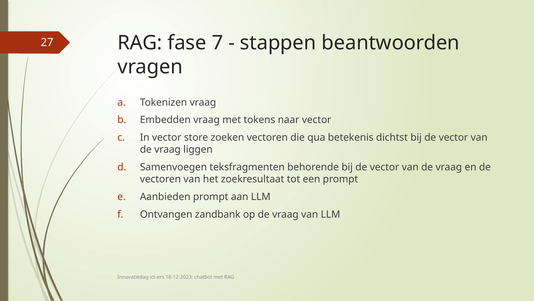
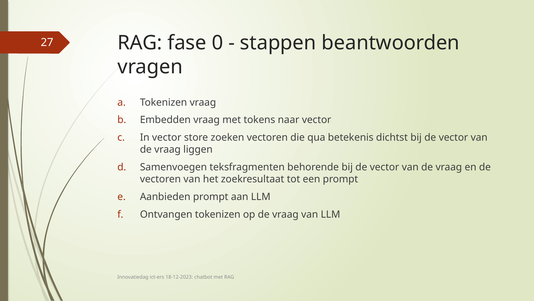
7: 7 -> 0
Ontvangen zandbank: zandbank -> tokenizen
